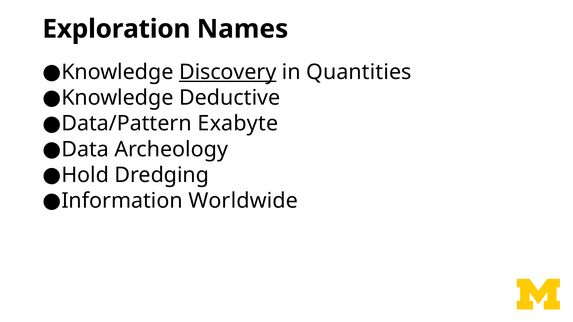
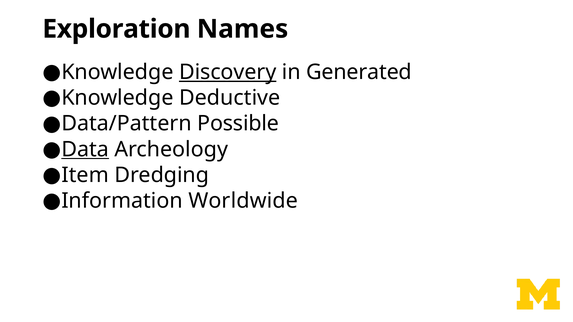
Quantities: Quantities -> Generated
Exabyte: Exabyte -> Possible
Data underline: none -> present
Hold: Hold -> Item
